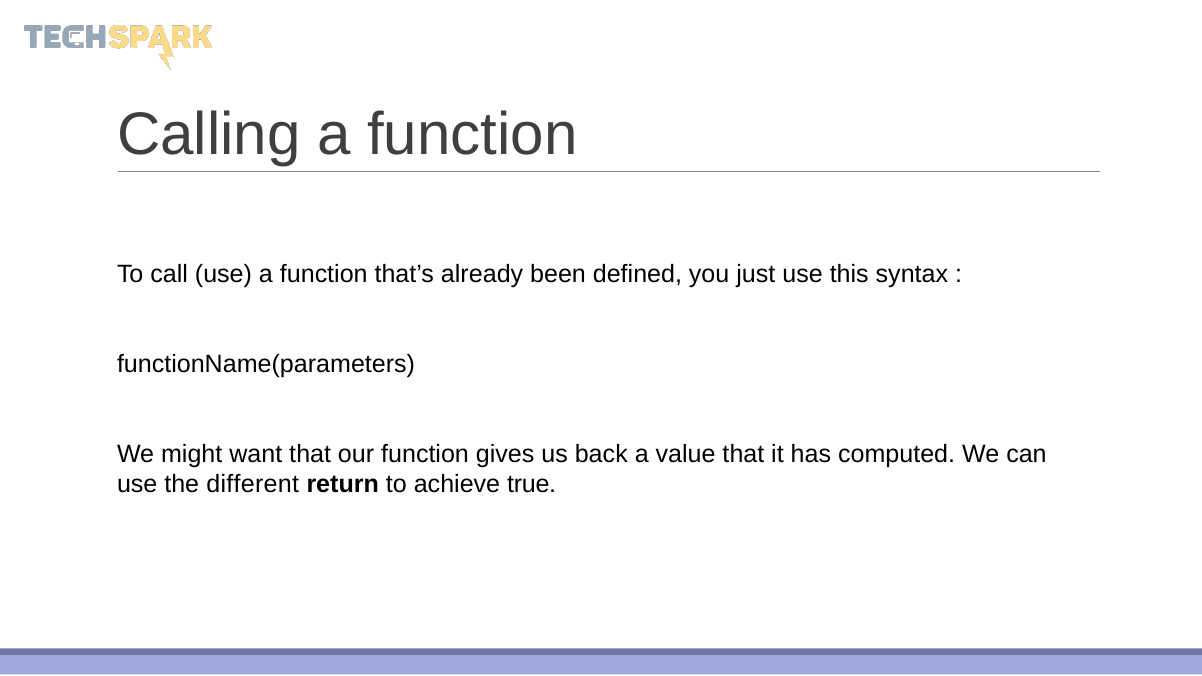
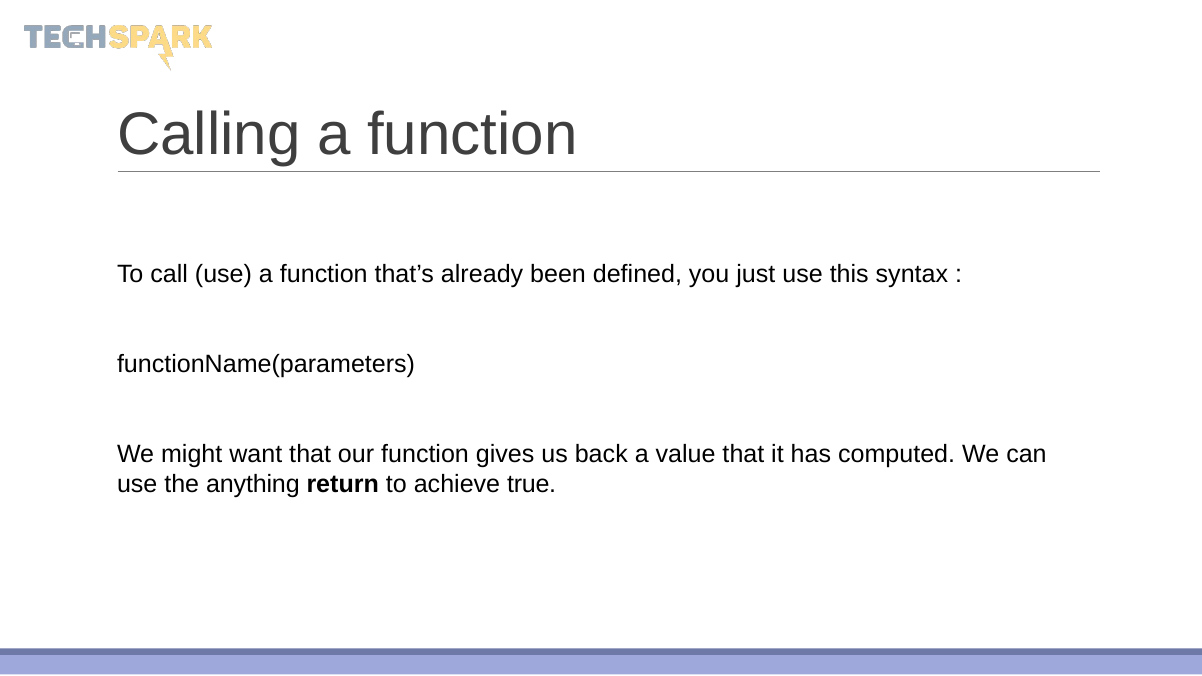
different: different -> anything
